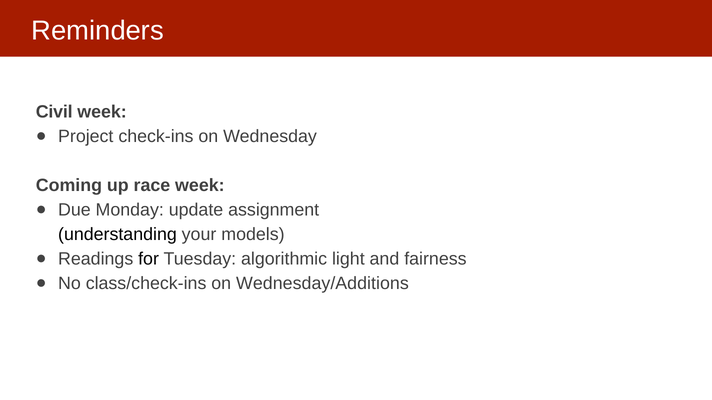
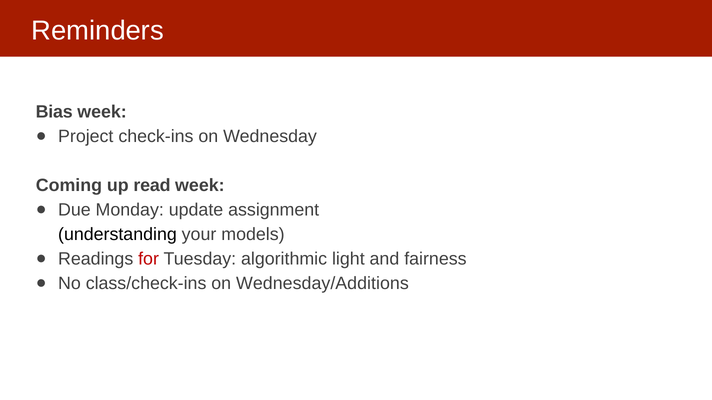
Civil: Civil -> Bias
race: race -> read
for colour: black -> red
